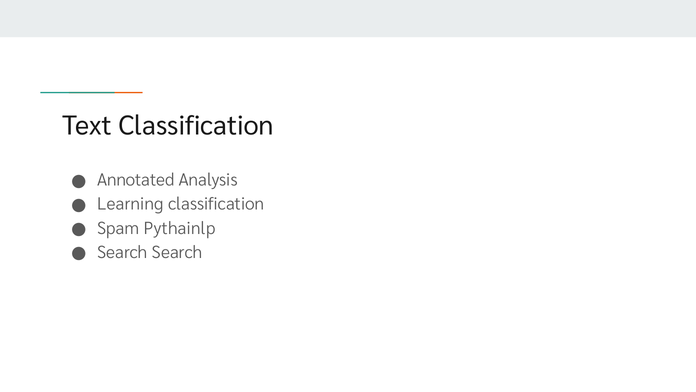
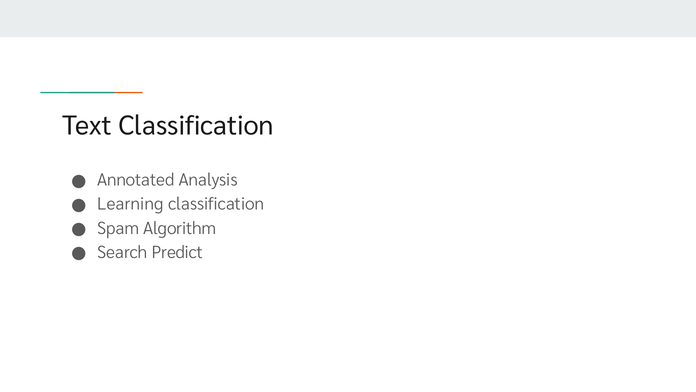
Pythainlp: Pythainlp -> Algorithm
Search Search: Search -> Predict
